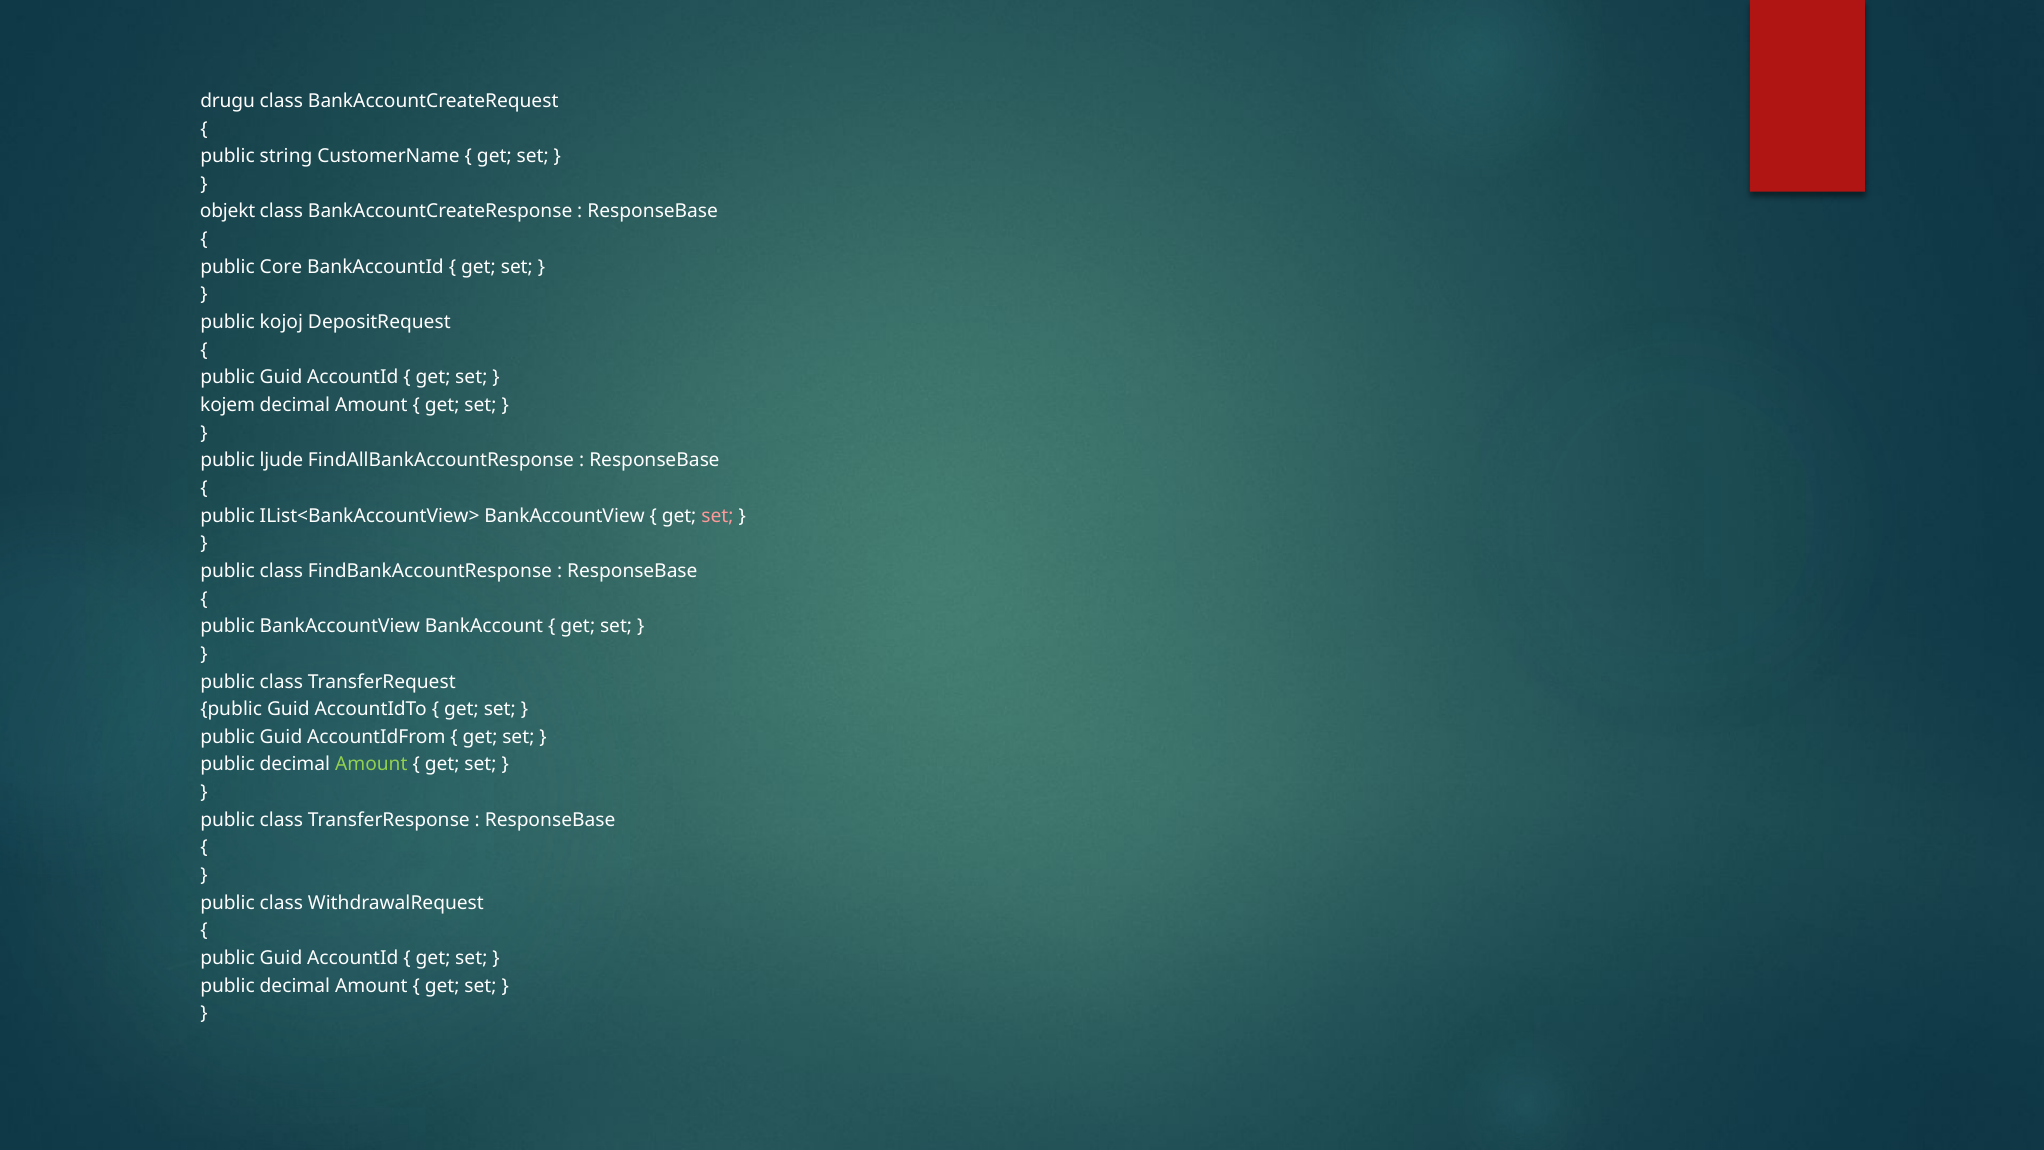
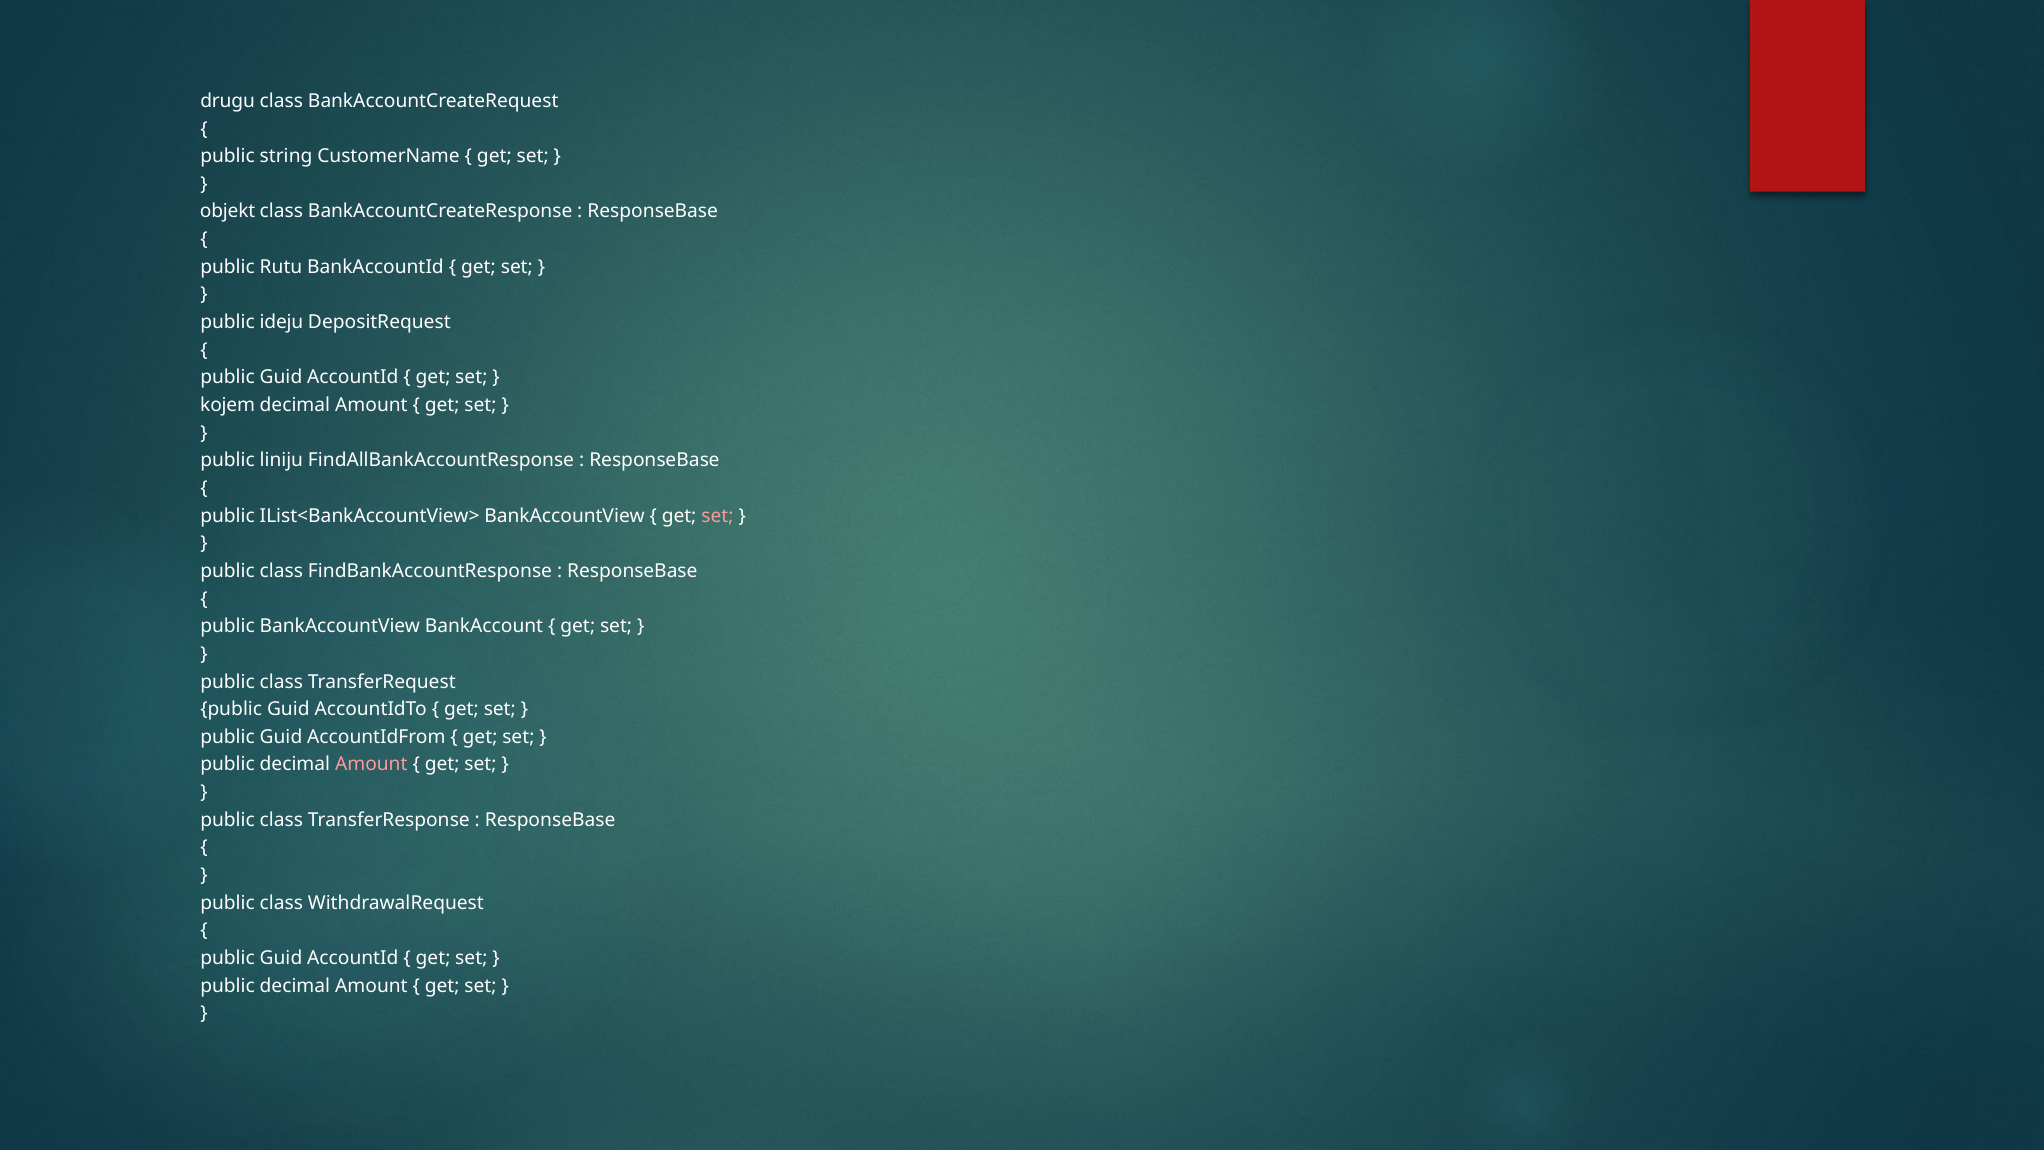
Core: Core -> Rutu
kojoj: kojoj -> ideju
ljude: ljude -> liniju
Amount at (371, 764) colour: light green -> pink
